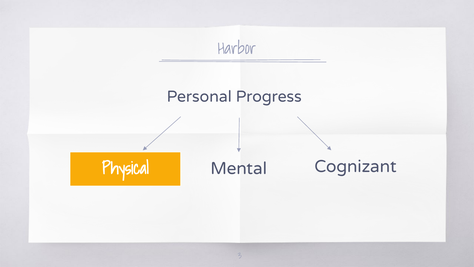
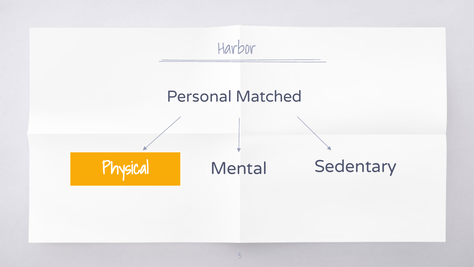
Progress: Progress -> Matched
Cognizant: Cognizant -> Sedentary
